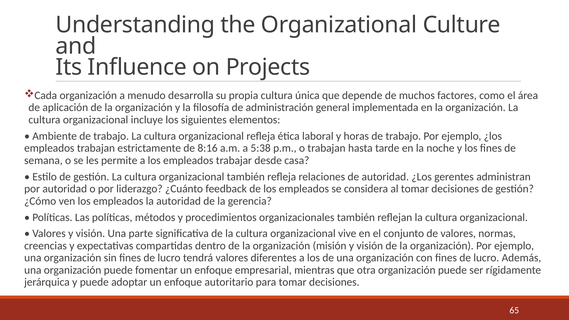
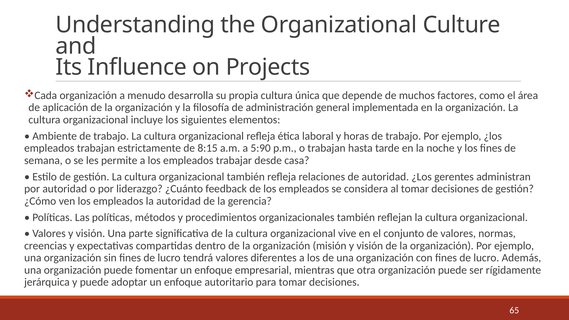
8:16: 8:16 -> 8:15
5:38: 5:38 -> 5:90
